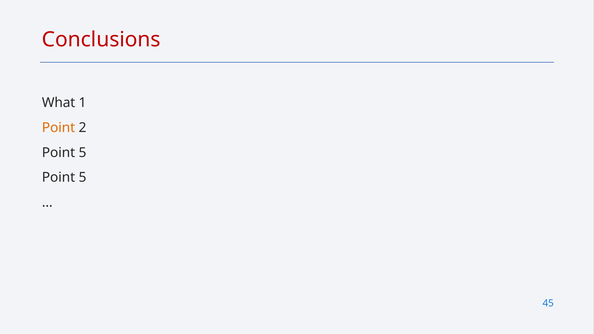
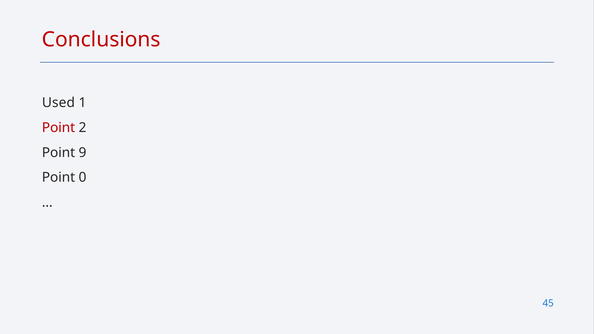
What: What -> Used
Point at (59, 128) colour: orange -> red
5 at (83, 153): 5 -> 9
5 at (83, 178): 5 -> 0
